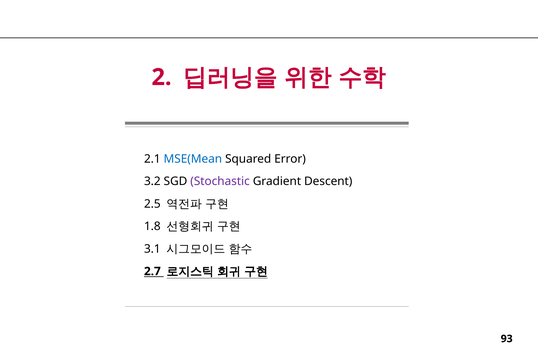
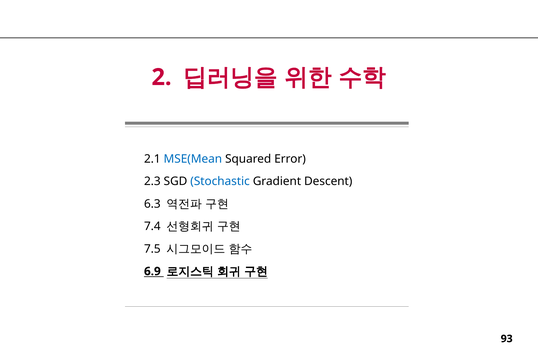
3.2: 3.2 -> 2.3
Stochastic colour: purple -> blue
2.5: 2.5 -> 6.3
1.8: 1.8 -> 7.4
3.1: 3.1 -> 7.5
2.7: 2.7 -> 6.9
